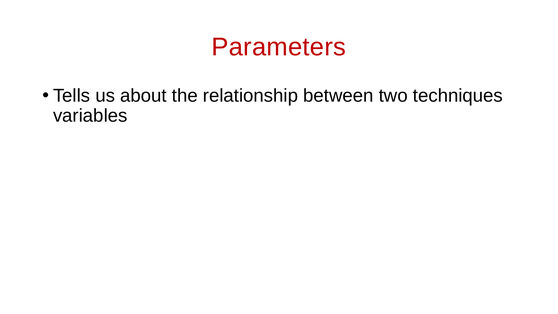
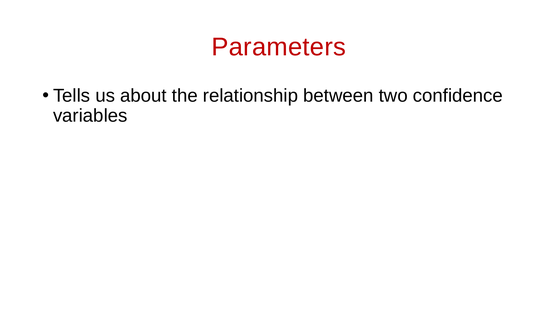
techniques: techniques -> confidence
